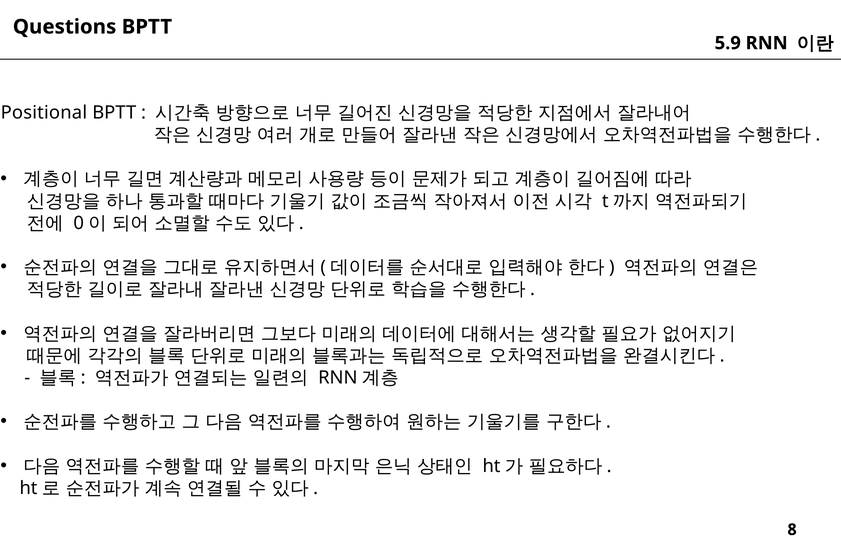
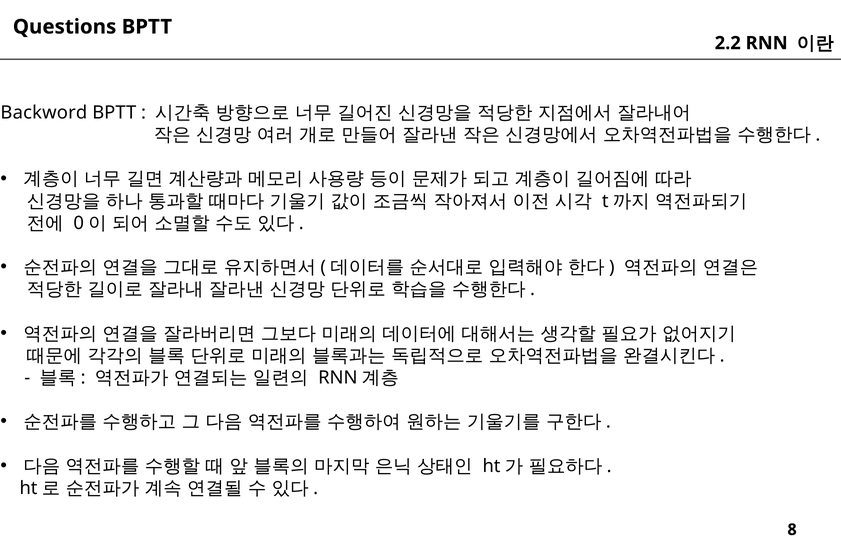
5.9: 5.9 -> 2.2
Positional: Positional -> Backword
